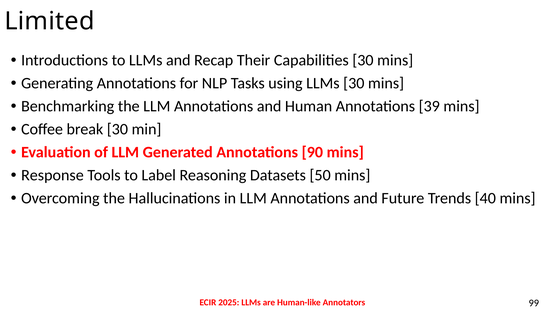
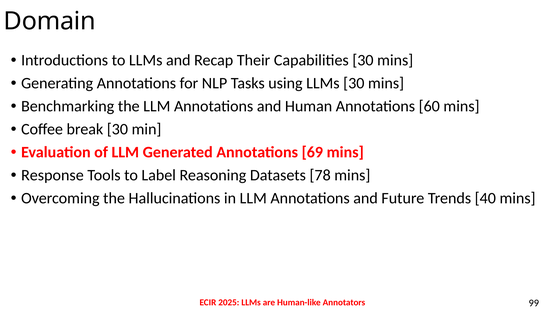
Limited: Limited -> Domain
39: 39 -> 60
90: 90 -> 69
50: 50 -> 78
